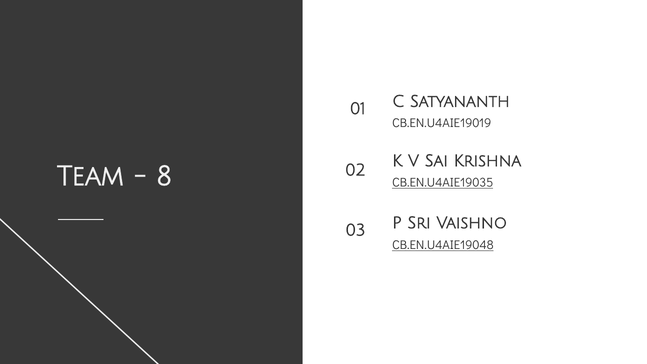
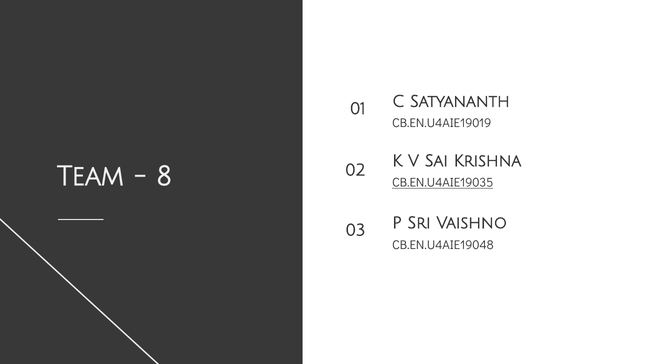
CB.EN.U4AIE19048 underline: present -> none
